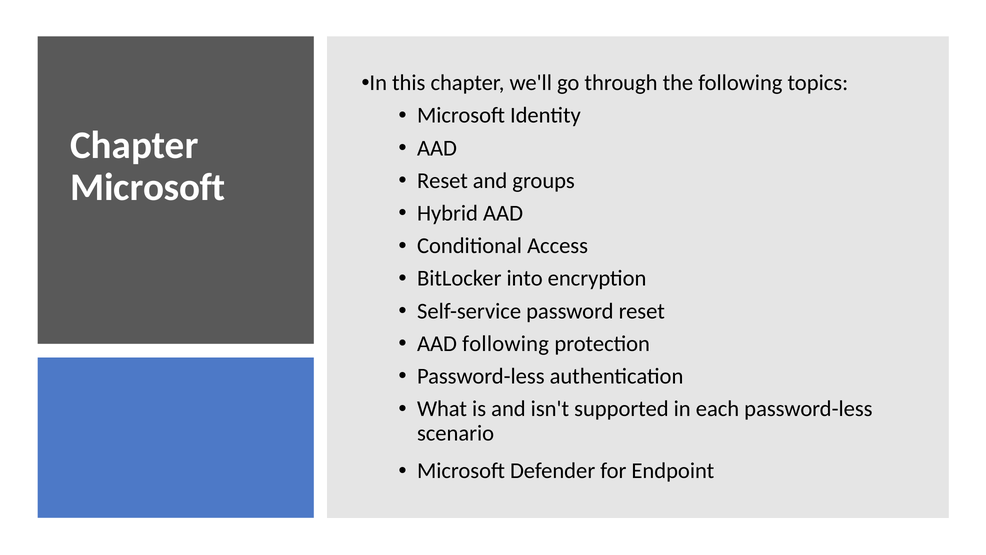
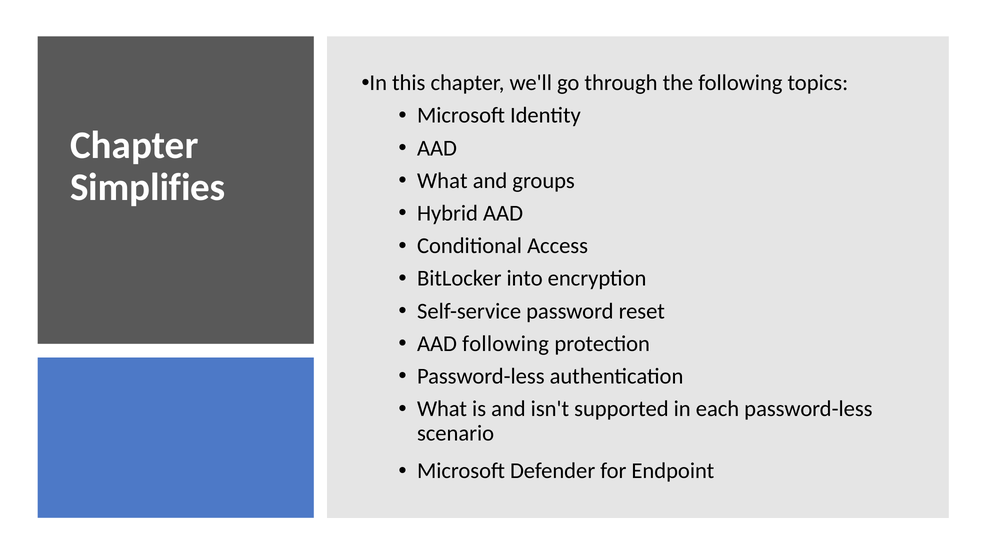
Reset at (442, 181): Reset -> What
Microsoft at (148, 187): Microsoft -> Simplifies
